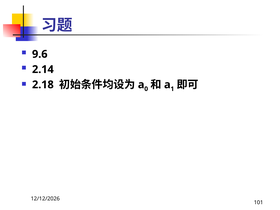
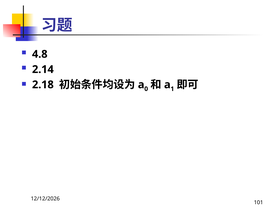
9.6: 9.6 -> 4.8
